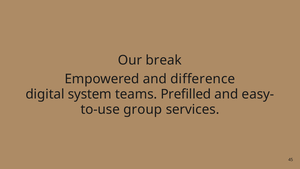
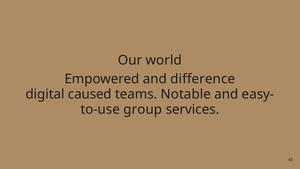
break: break -> world
system: system -> caused
Prefilled: Prefilled -> Notable
